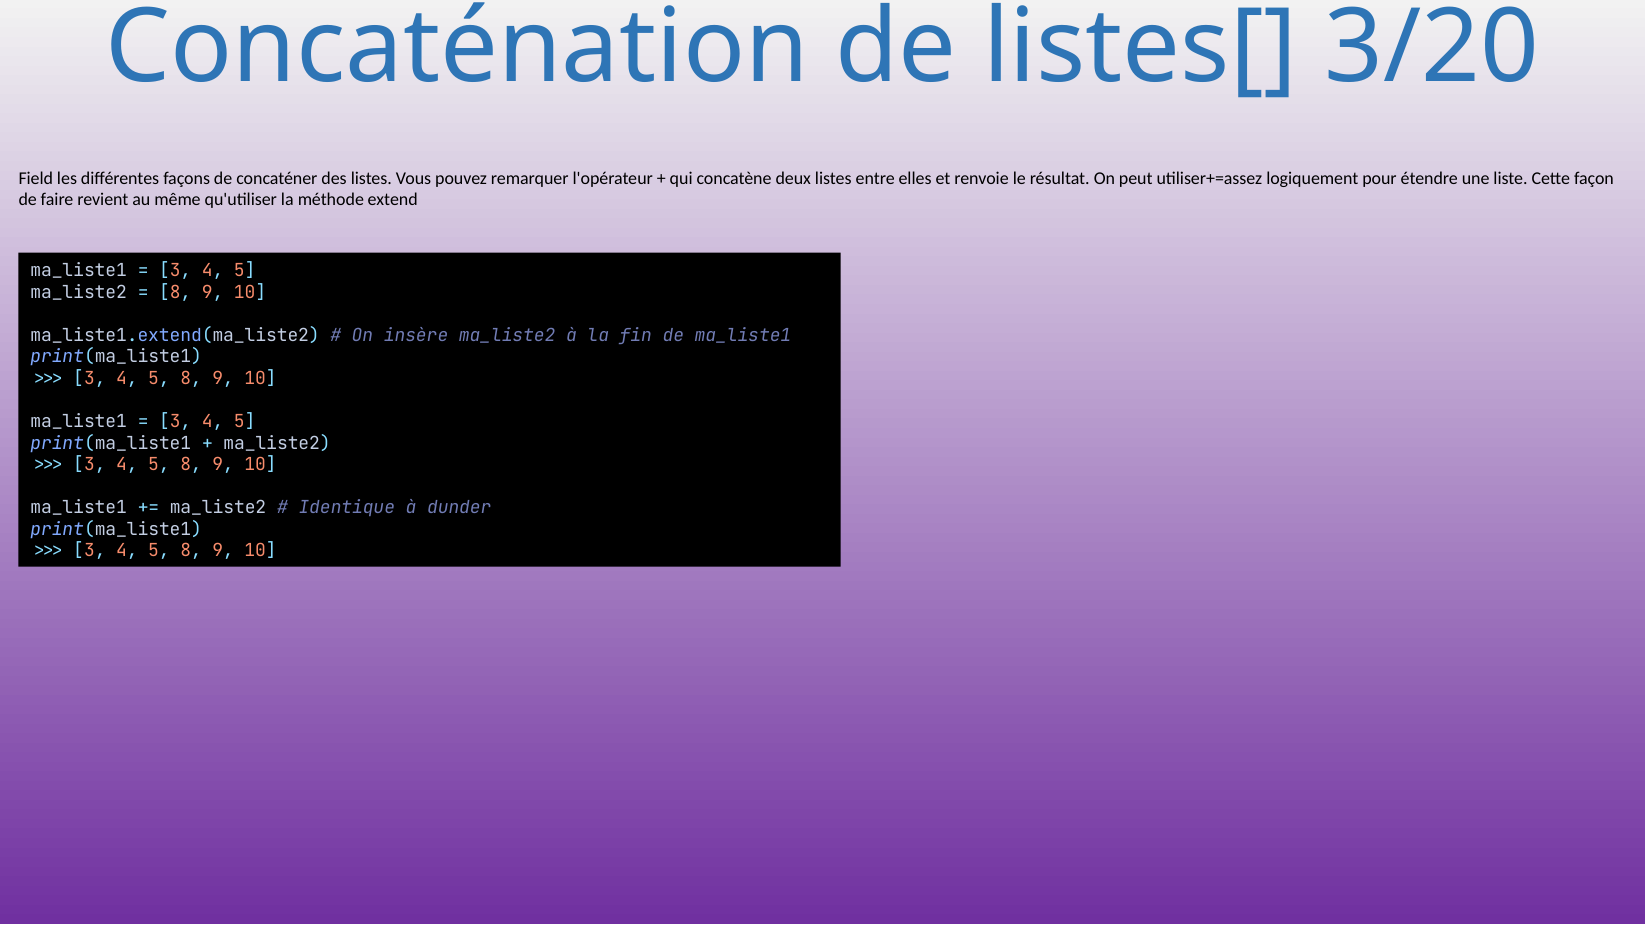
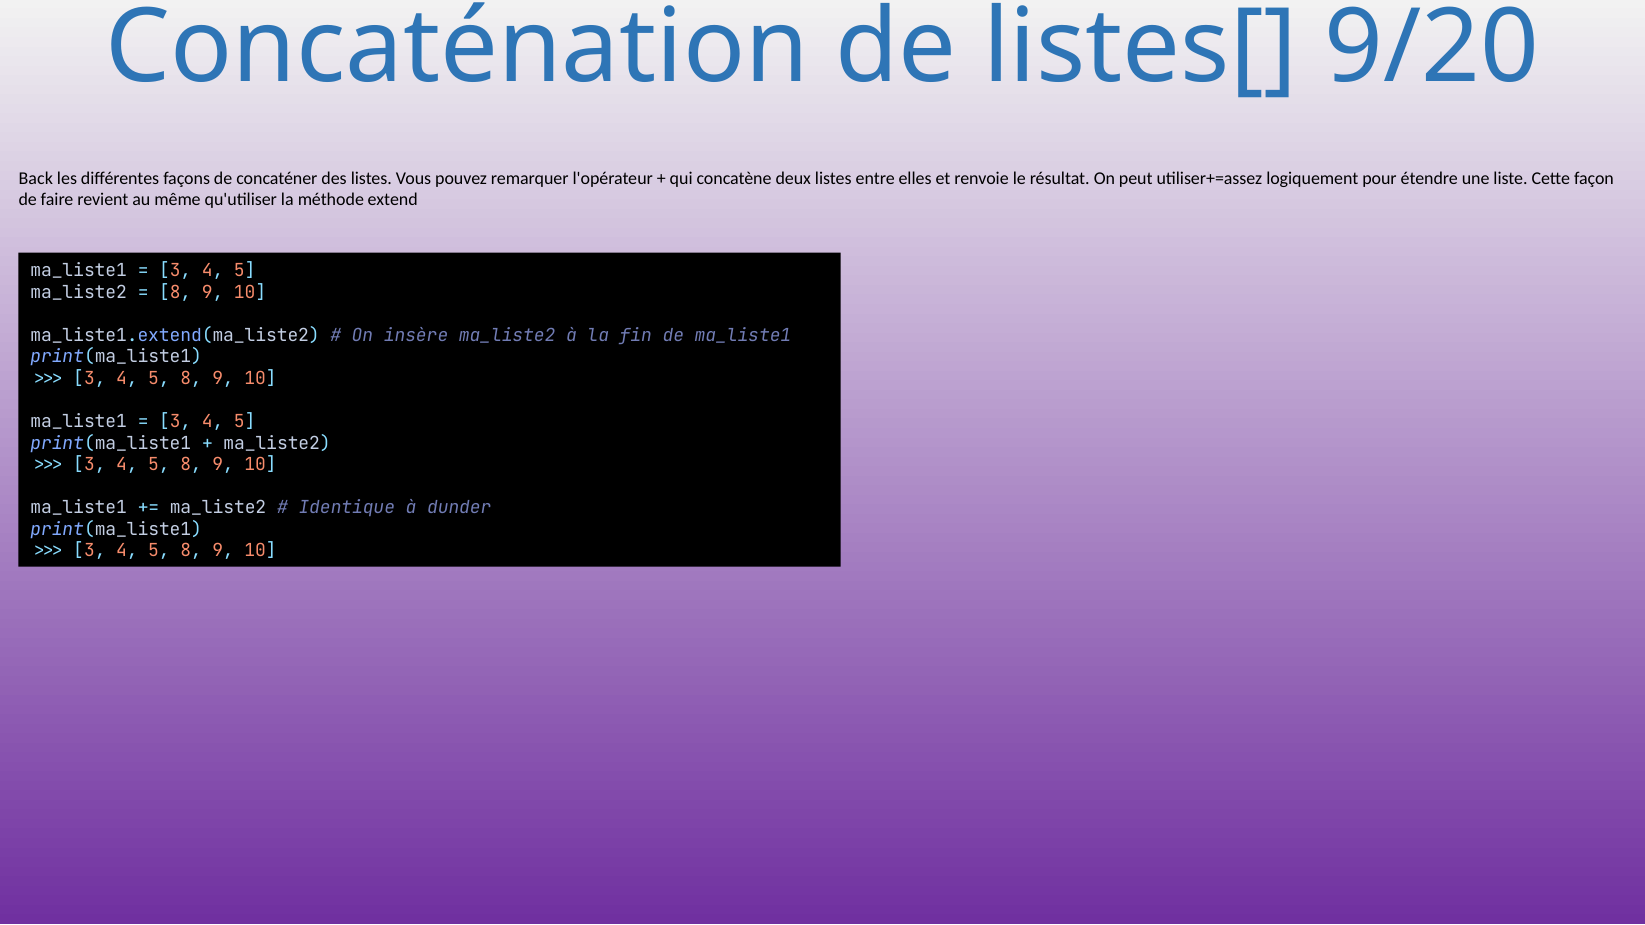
3/20: 3/20 -> 9/20
Field: Field -> Back
